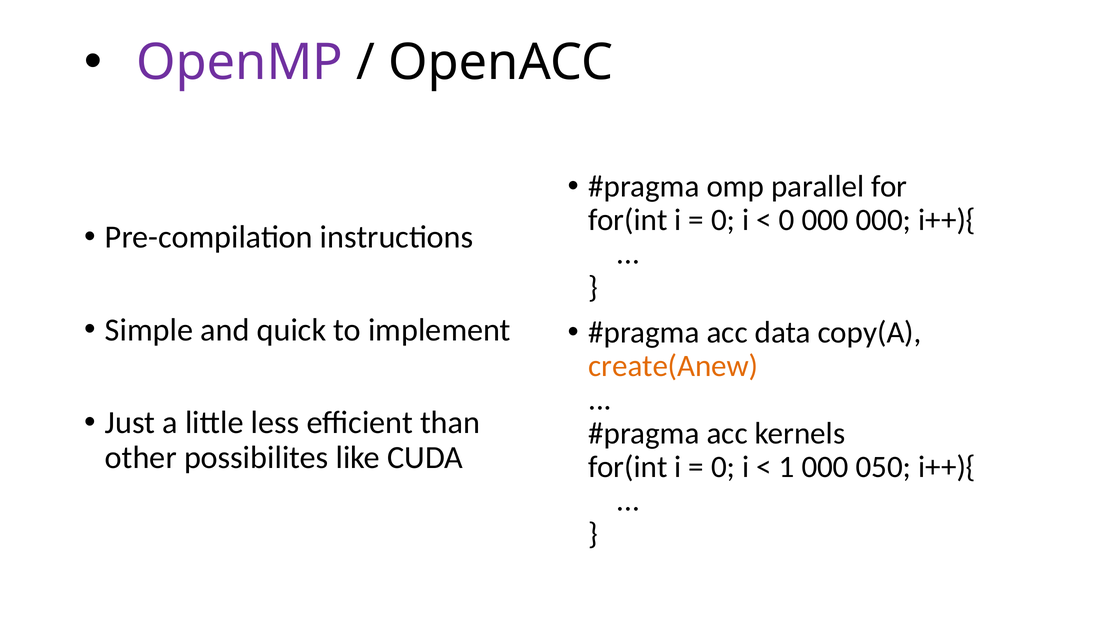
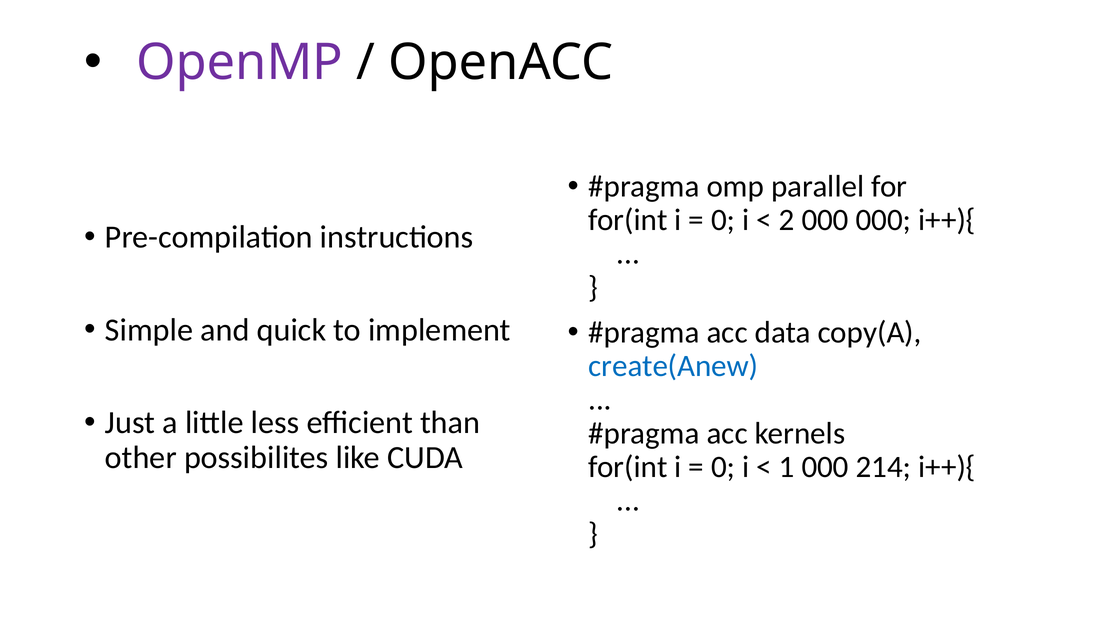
0 at (787, 220): 0 -> 2
create(Anew colour: orange -> blue
050: 050 -> 214
